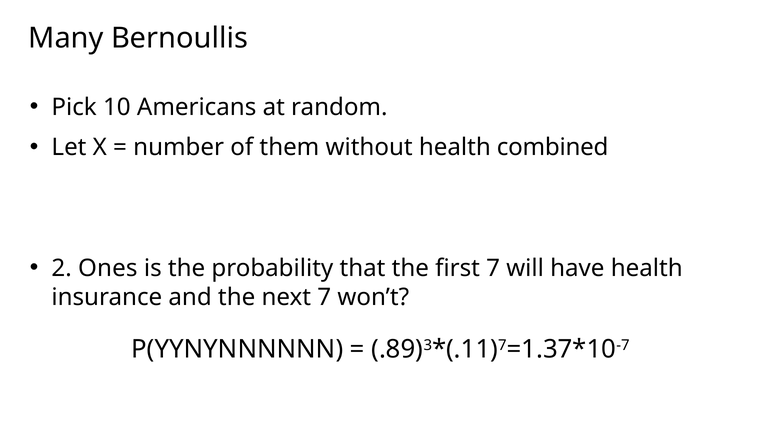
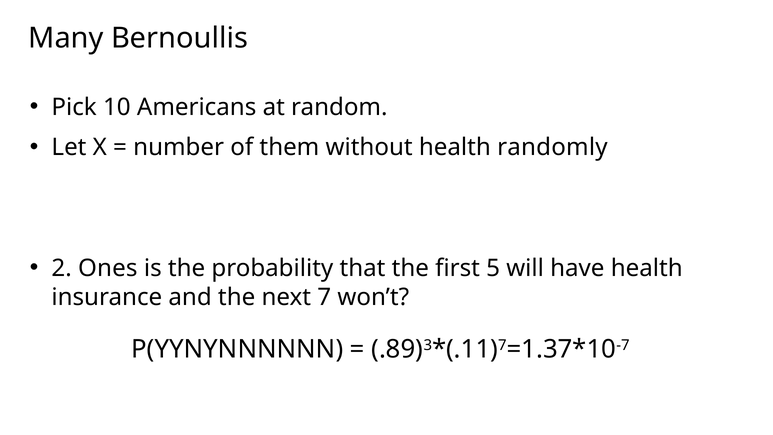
combined: combined -> randomly
first 7: 7 -> 5
